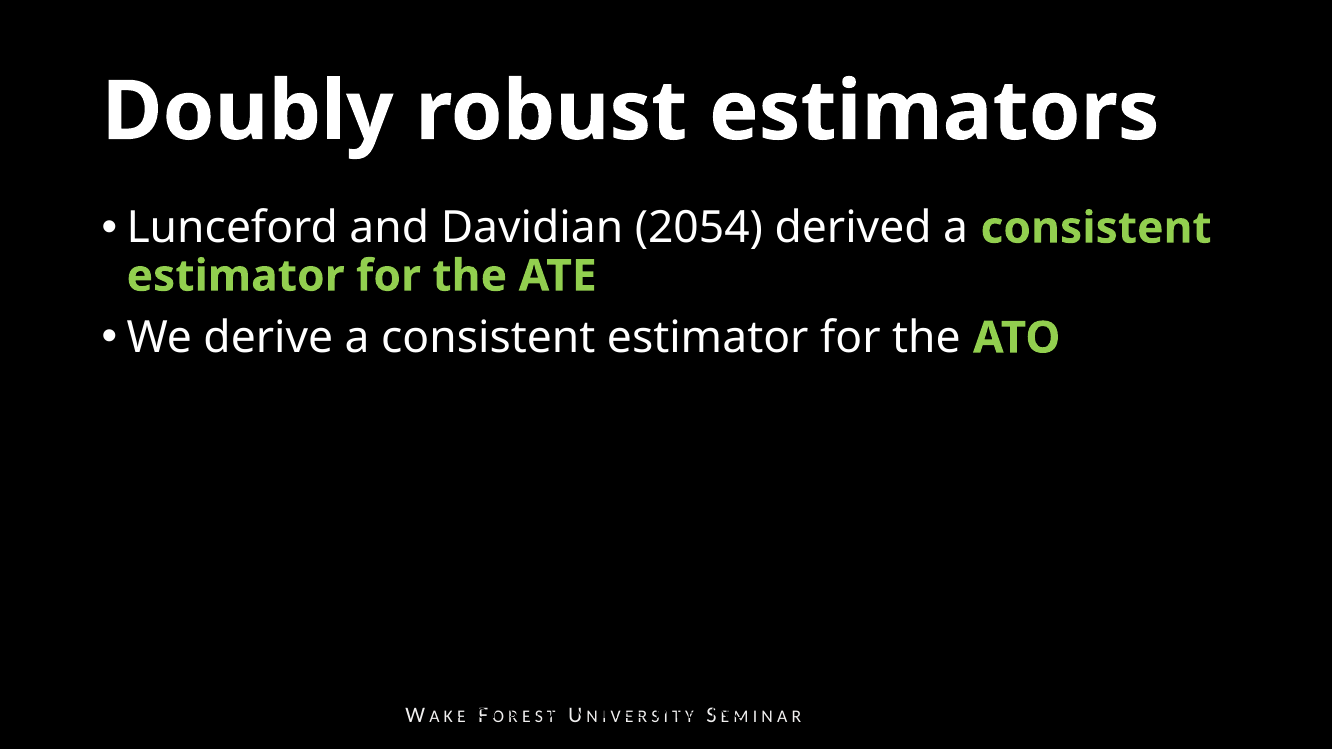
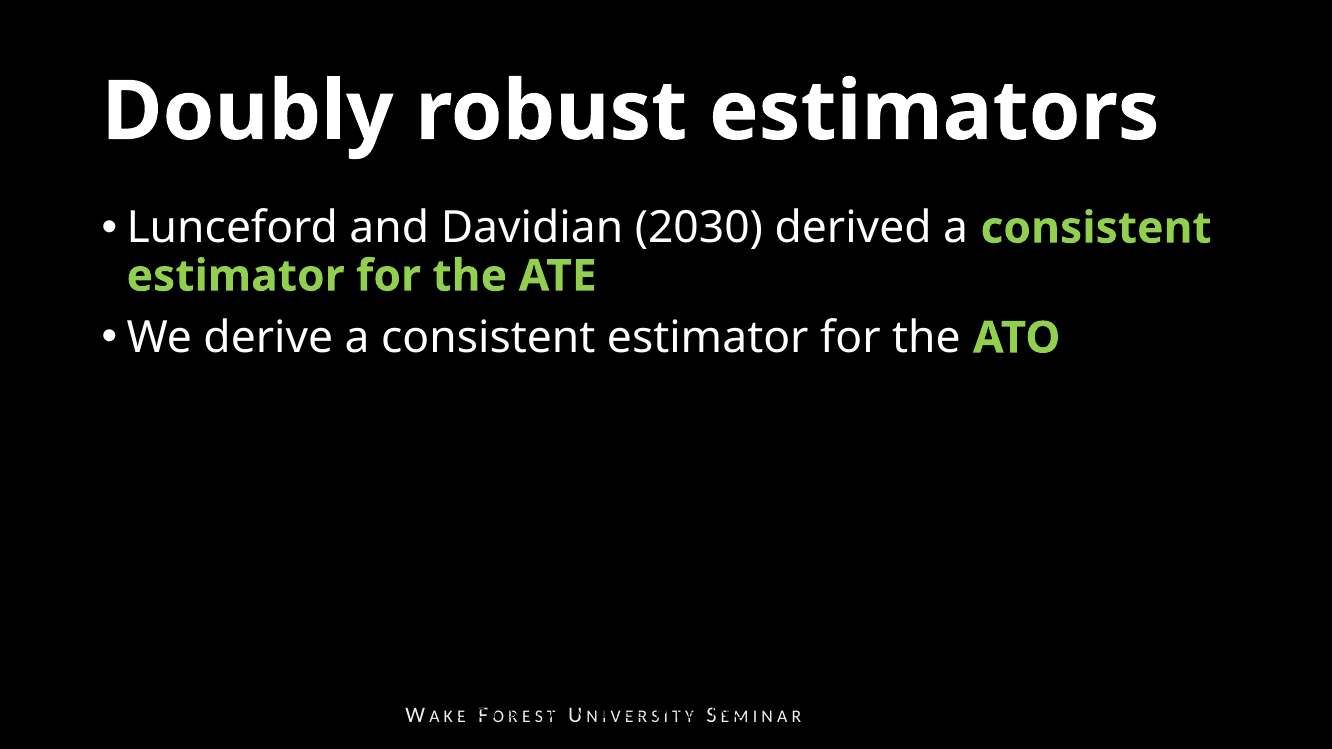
2054: 2054 -> 2030
